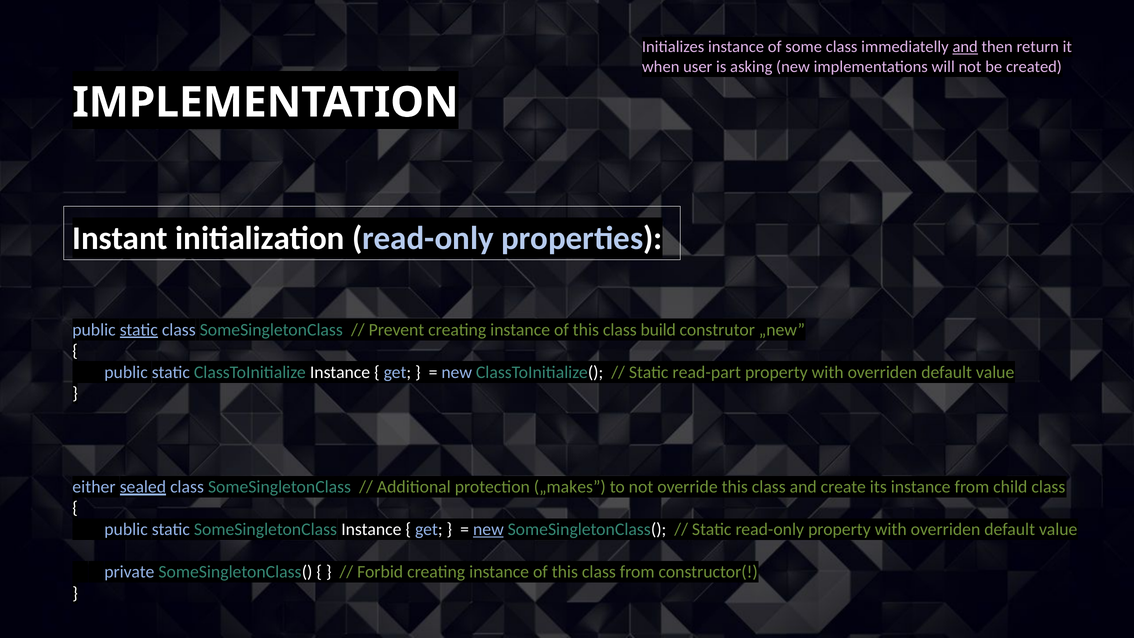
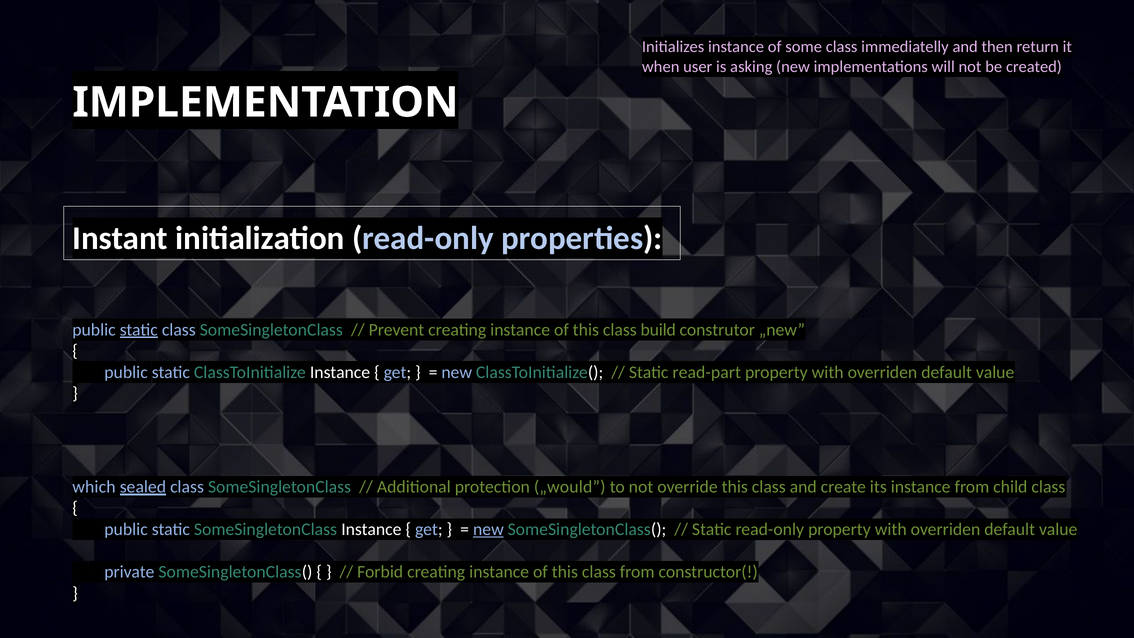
and at (965, 47) underline: present -> none
either: either -> which
„makes: „makes -> „would
